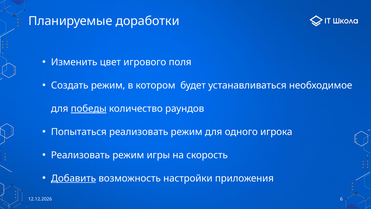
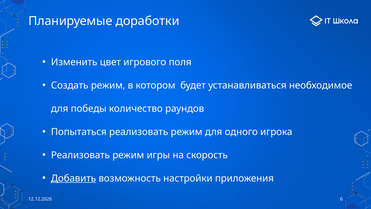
победы underline: present -> none
